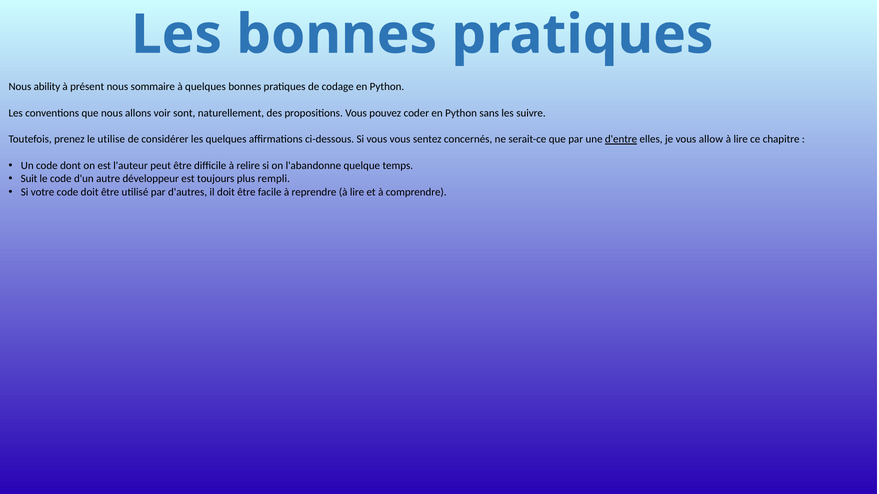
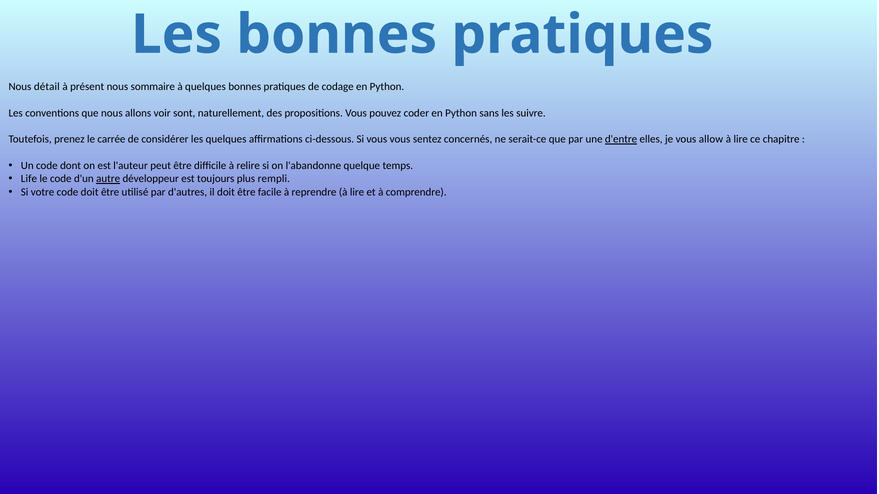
ability: ability -> détail
utilise: utilise -> carrée
Suit: Suit -> Life
autre underline: none -> present
